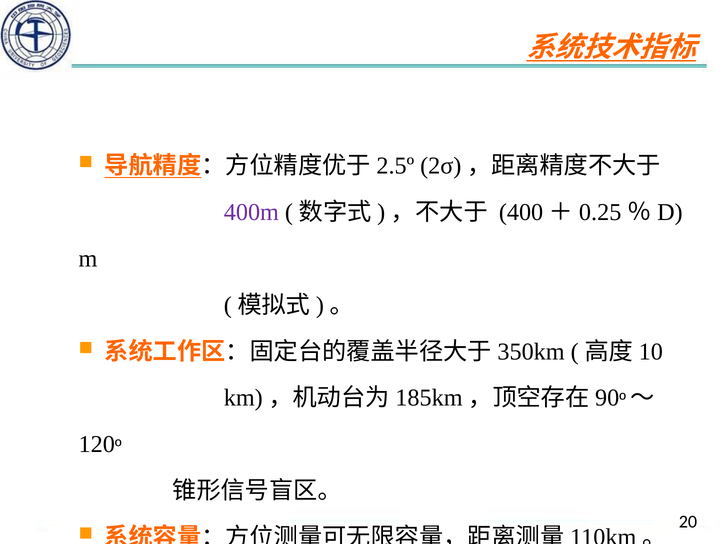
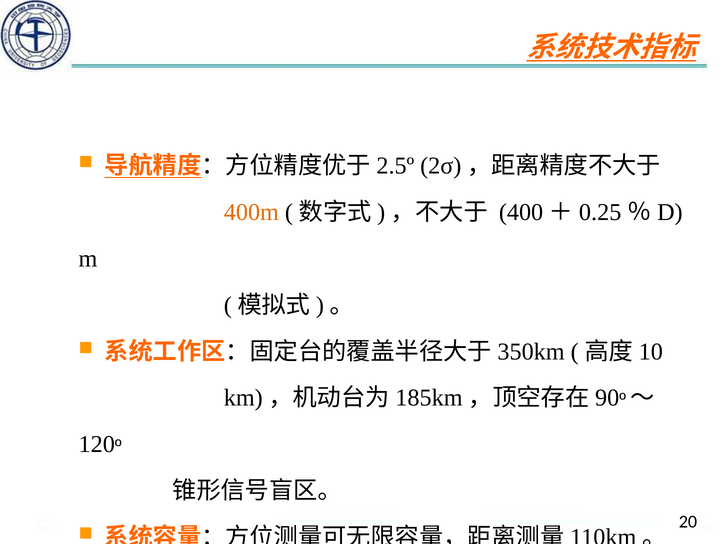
400m colour: purple -> orange
